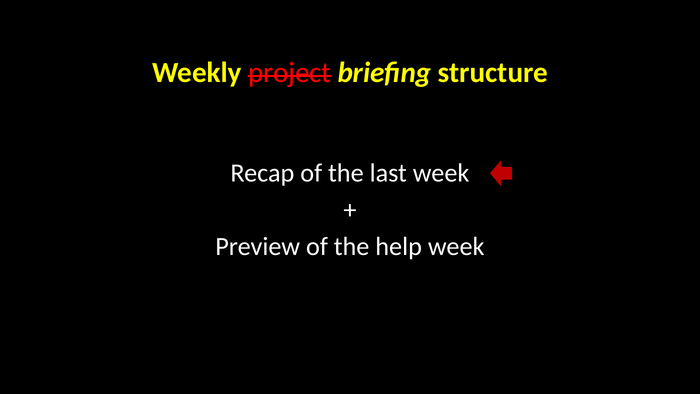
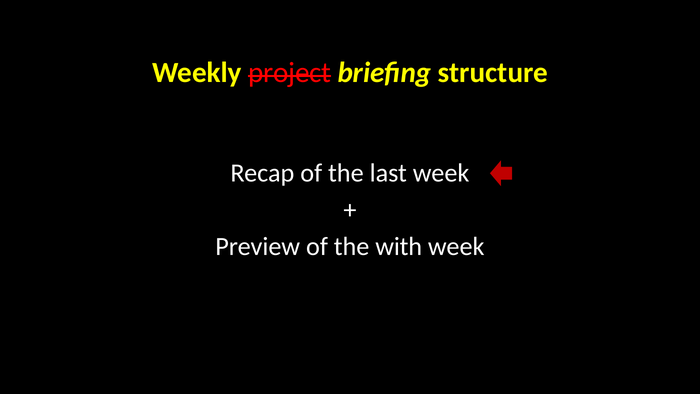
help: help -> with
